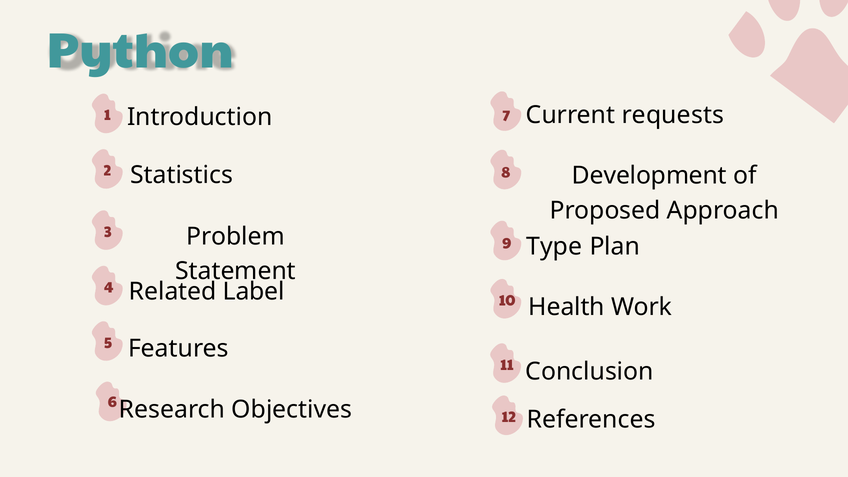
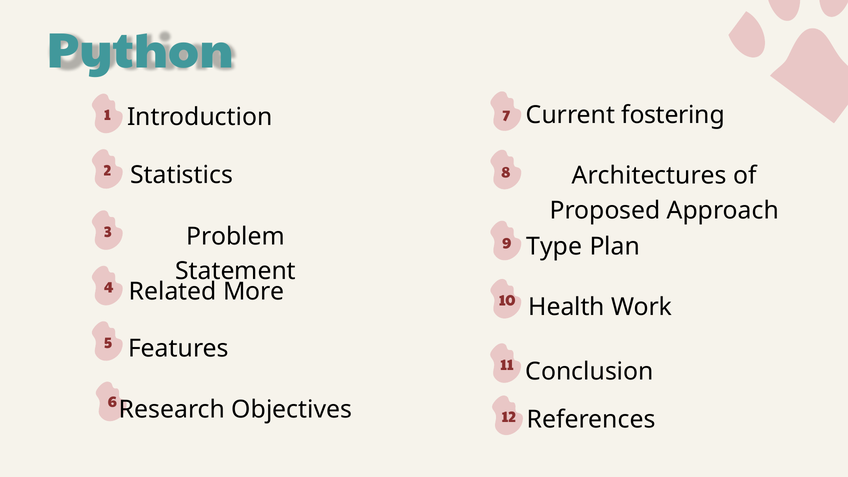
requests: requests -> fostering
Development: Development -> Architectures
Label: Label -> More
